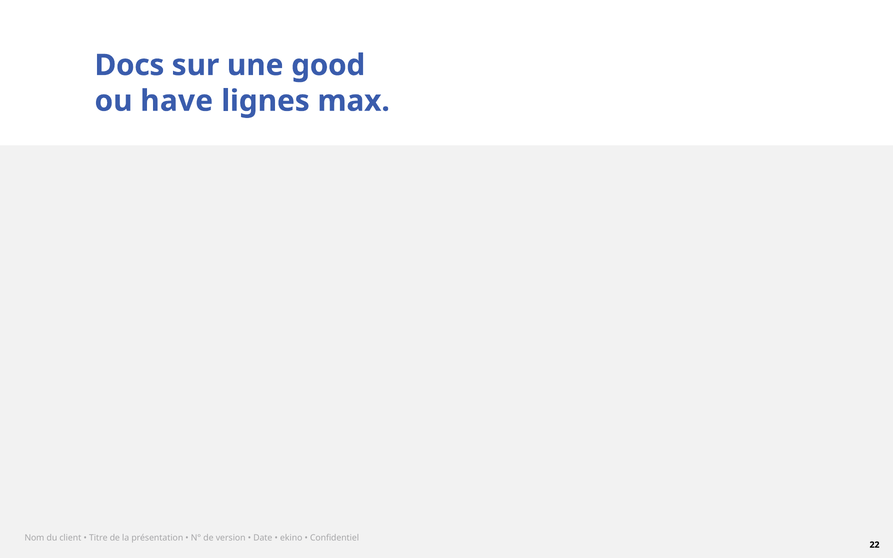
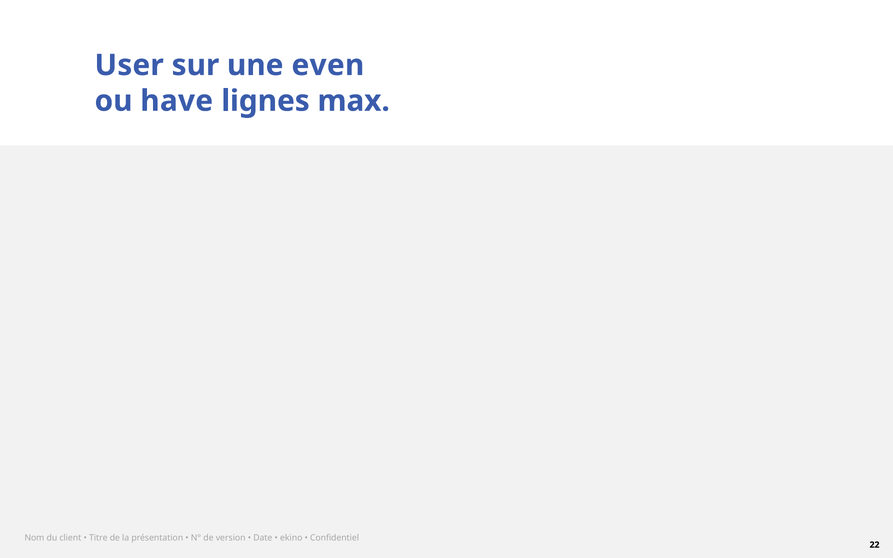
Docs: Docs -> User
good: good -> even
